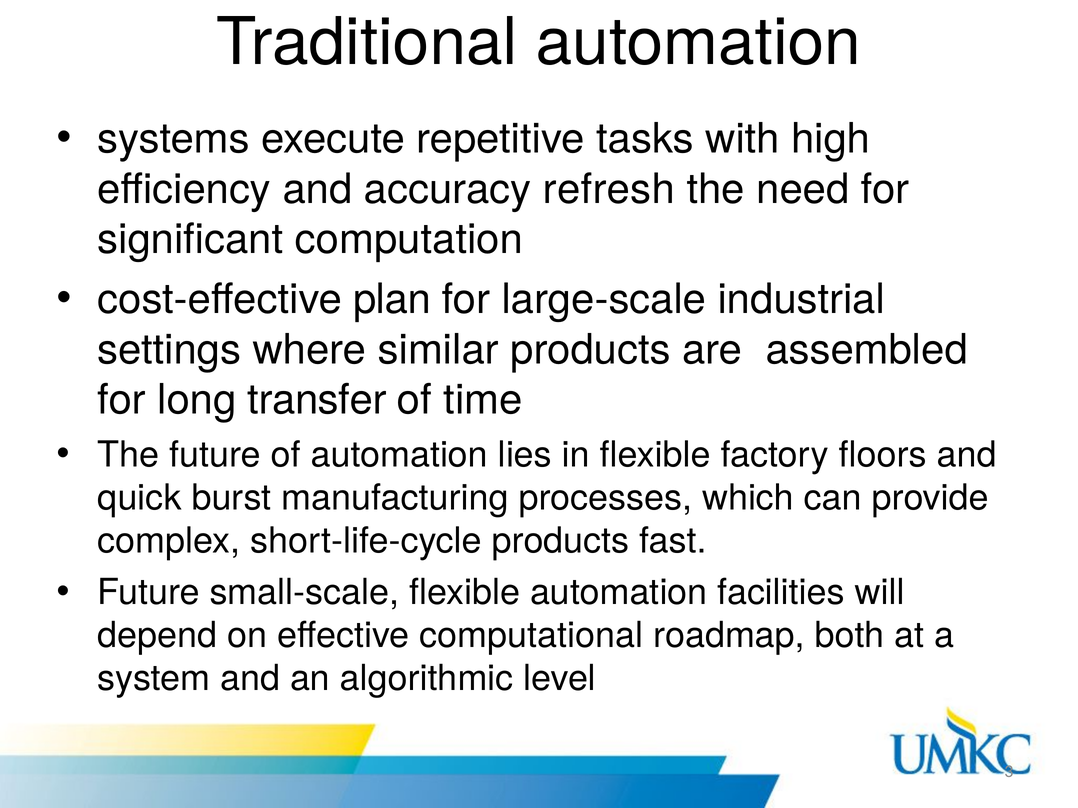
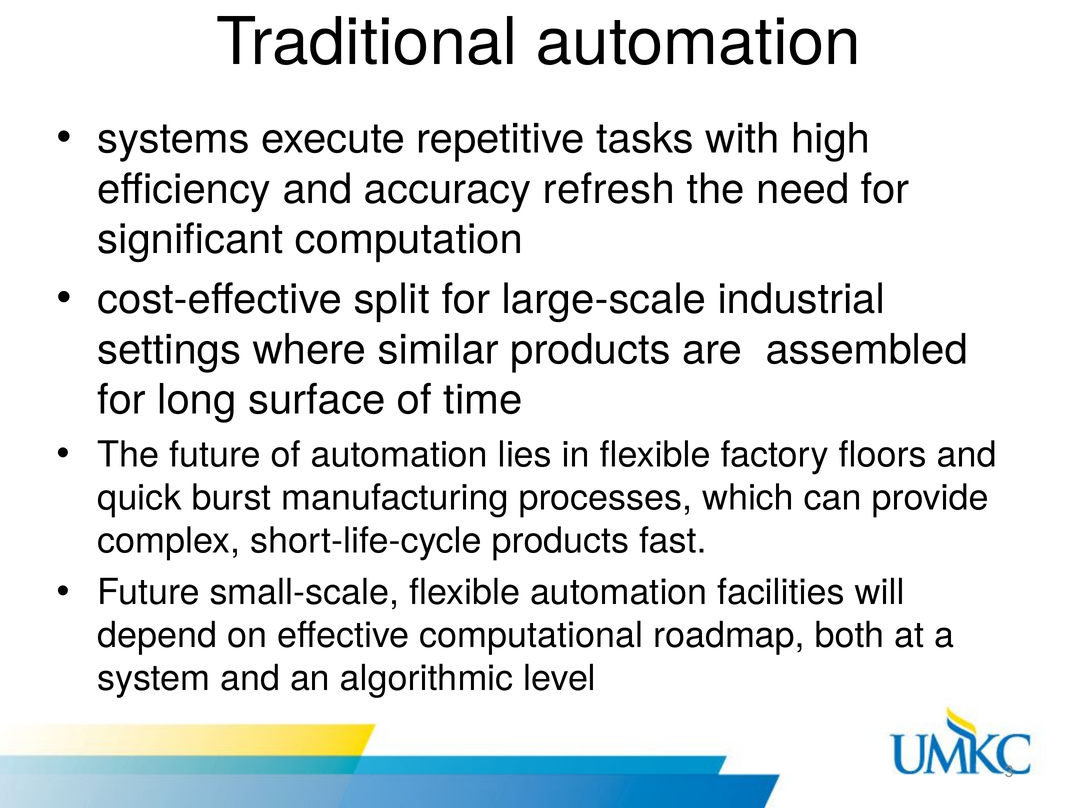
plan: plan -> split
transfer: transfer -> surface
